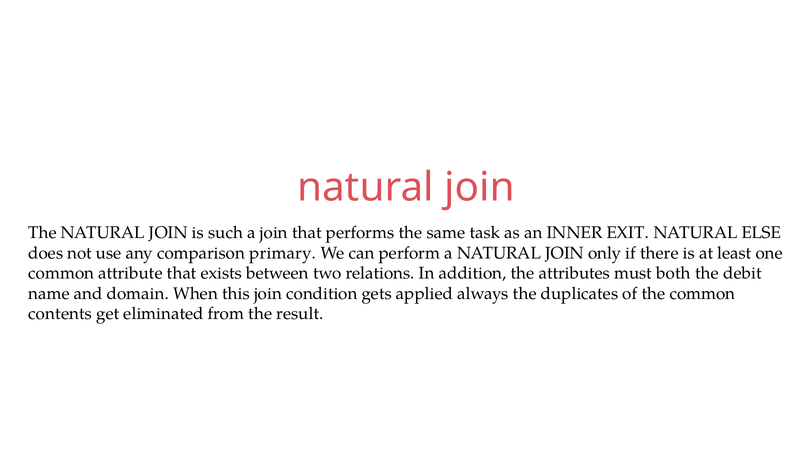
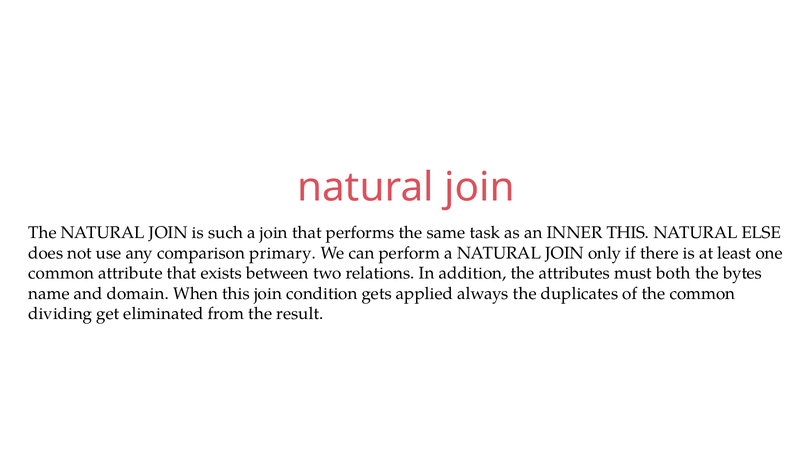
INNER EXIT: EXIT -> THIS
debit: debit -> bytes
contents: contents -> dividing
